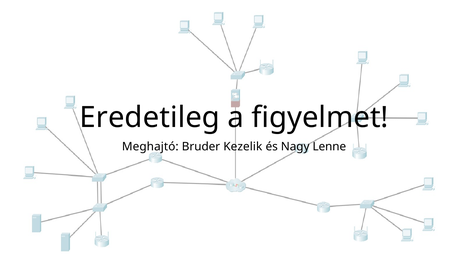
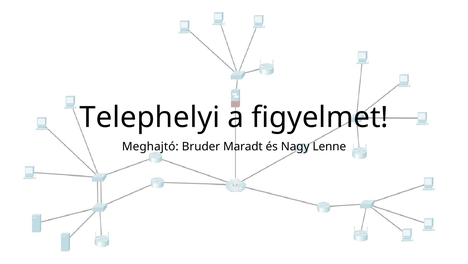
Eredetileg: Eredetileg -> Telephelyi
Kezelik: Kezelik -> Maradt
